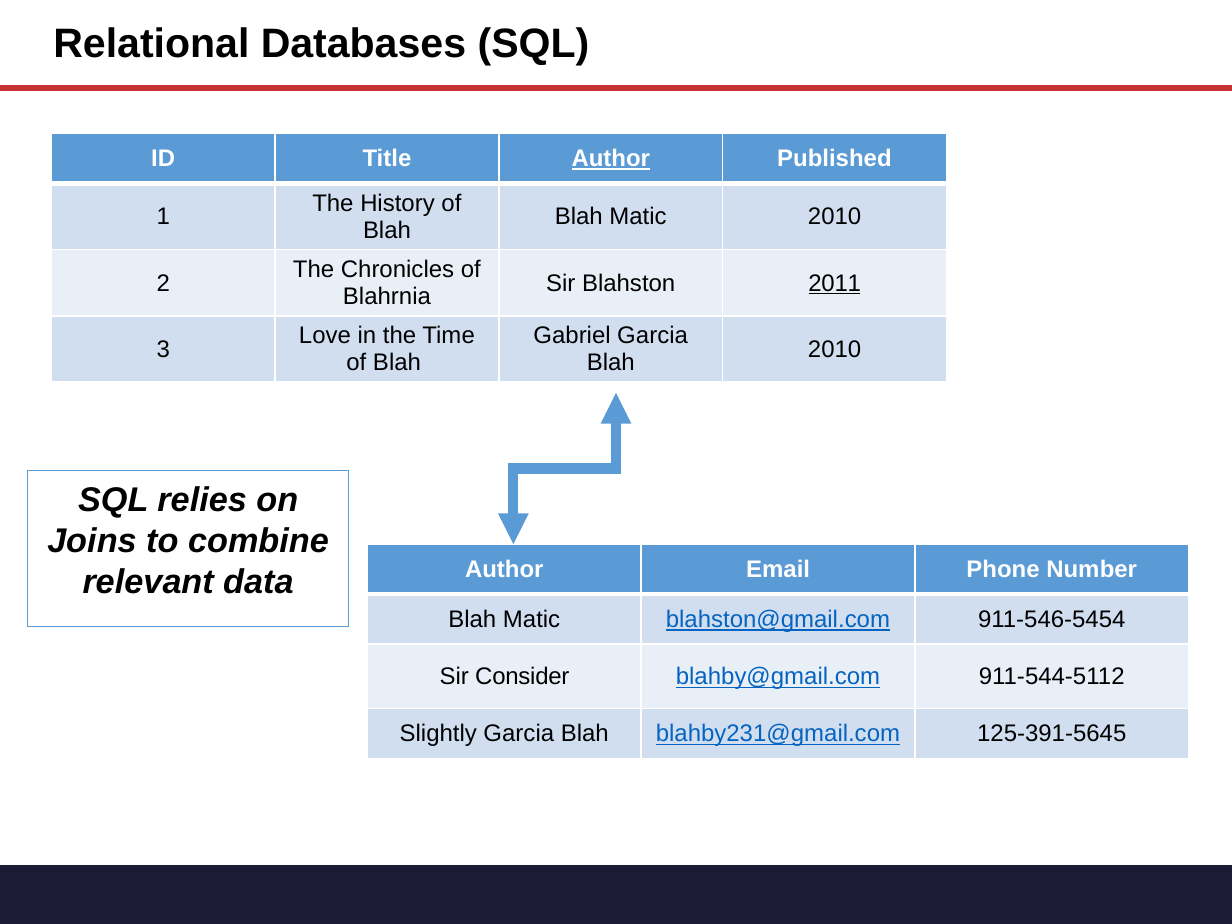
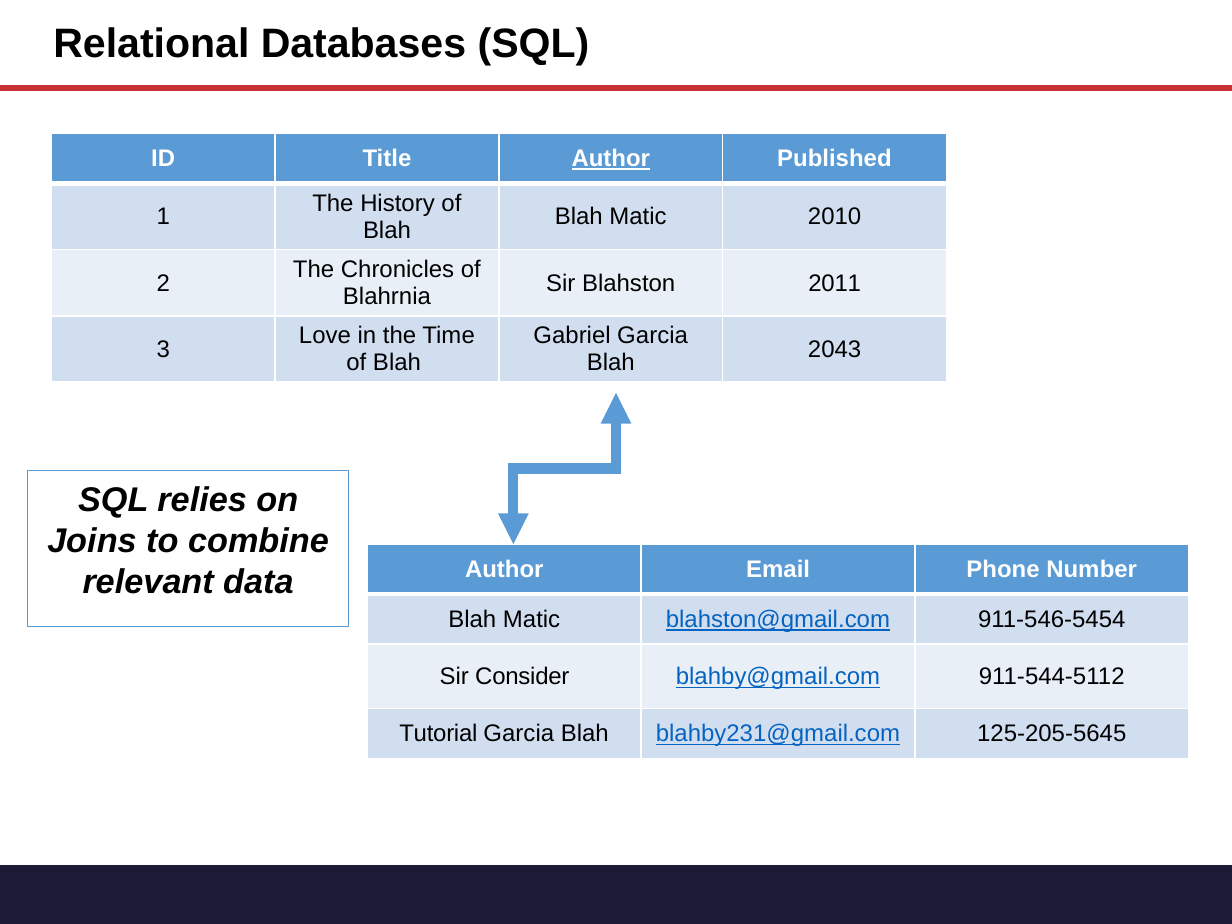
2011 underline: present -> none
2010 at (835, 349): 2010 -> 2043
Slightly: Slightly -> Tutorial
125-391-5645: 125-391-5645 -> 125-205-5645
